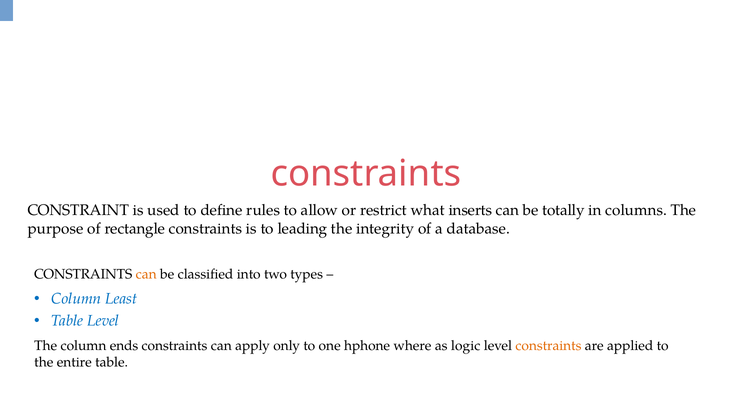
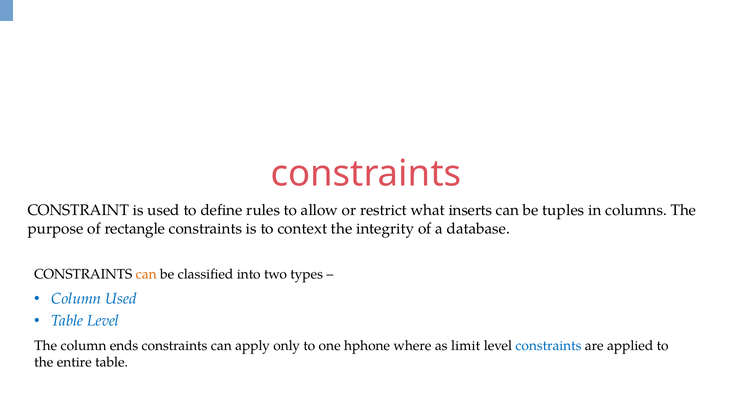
totally: totally -> tuples
leading: leading -> context
Column Least: Least -> Used
logic: logic -> limit
constraints at (548, 345) colour: orange -> blue
